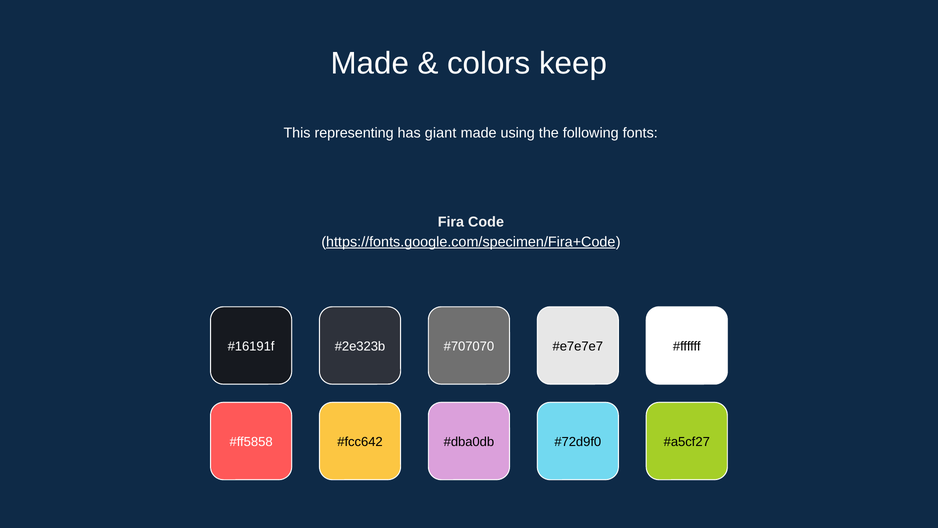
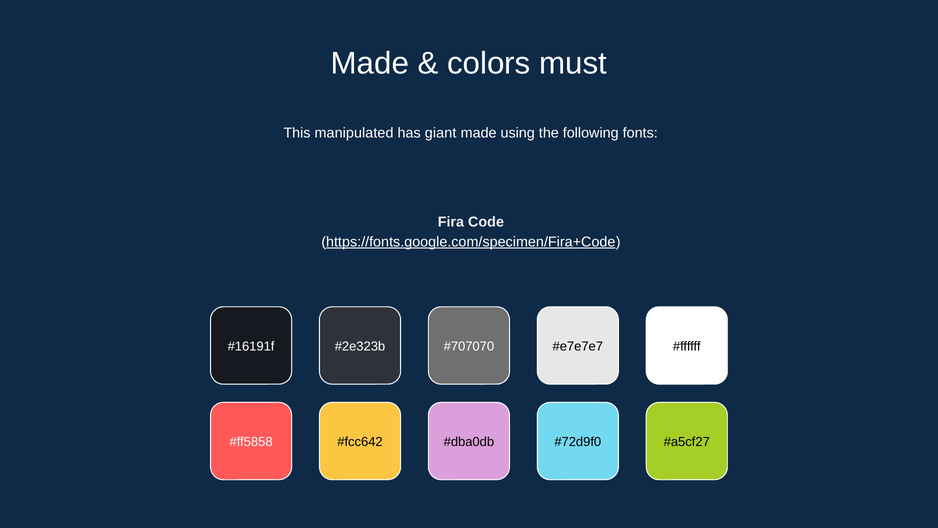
keep: keep -> must
representing: representing -> manipulated
